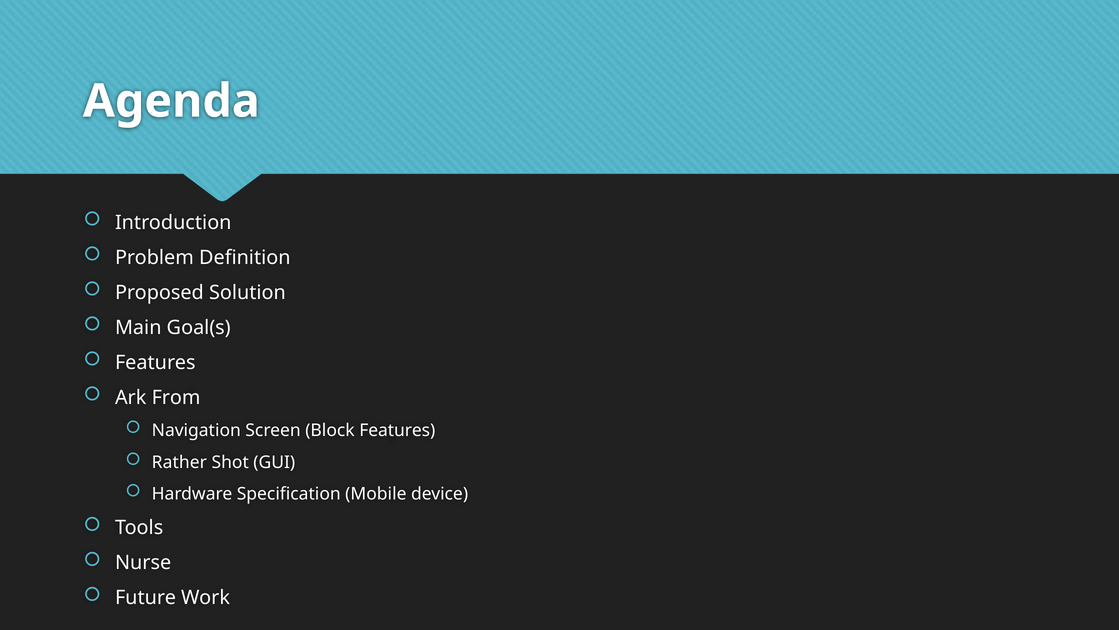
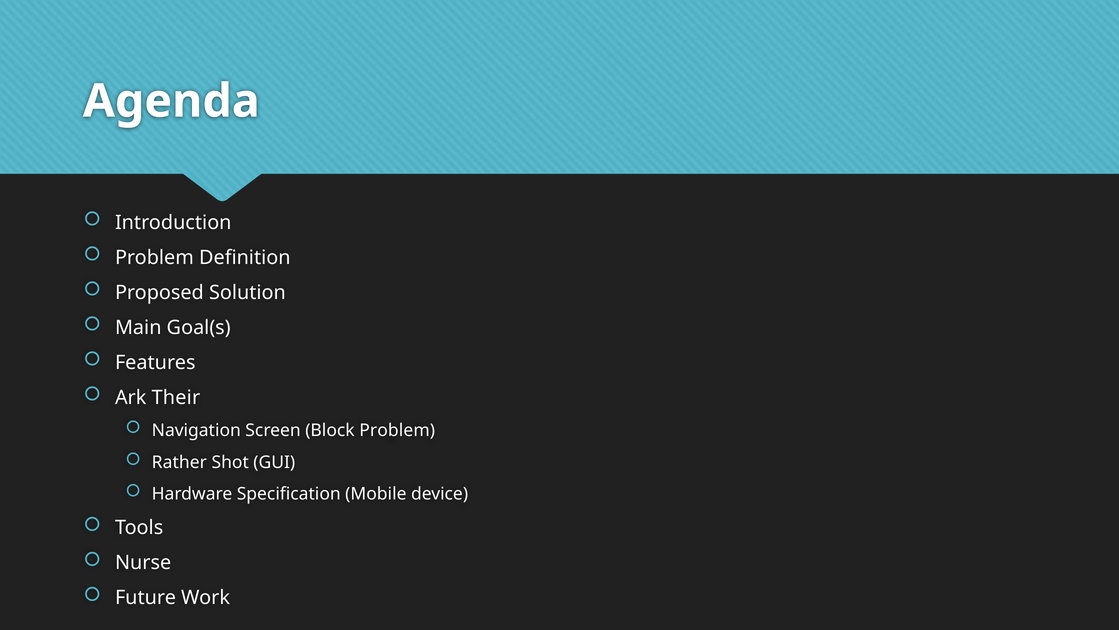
From: From -> Their
Block Features: Features -> Problem
